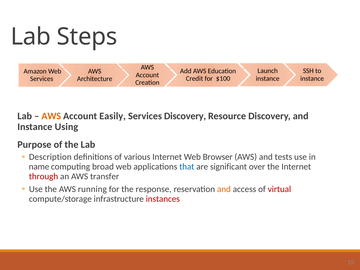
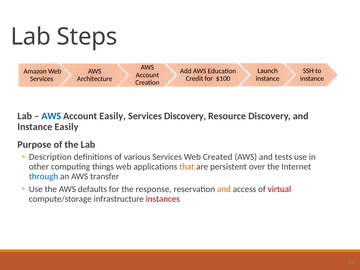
AWS at (51, 116) colour: orange -> blue
Instance Using: Using -> Easily
various Internet: Internet -> Services
Browser: Browser -> Created
name: name -> other
broad: broad -> things
that colour: blue -> orange
significant: significant -> persistent
through colour: red -> blue
running: running -> defaults
